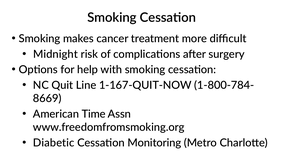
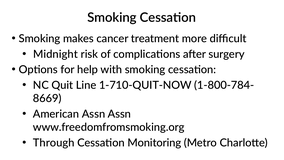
1-167-QUIT-NOW: 1-167-QUIT-NOW -> 1-710-QUIT-NOW
American Time: Time -> Assn
Diabetic: Diabetic -> Through
